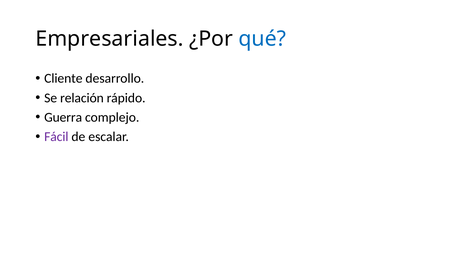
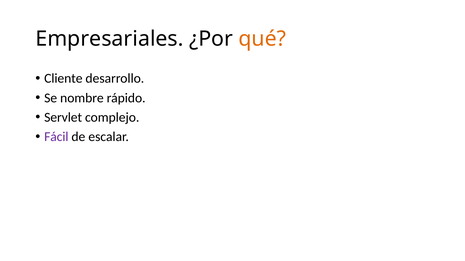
qué colour: blue -> orange
relación: relación -> nombre
Guerra: Guerra -> Servlet
